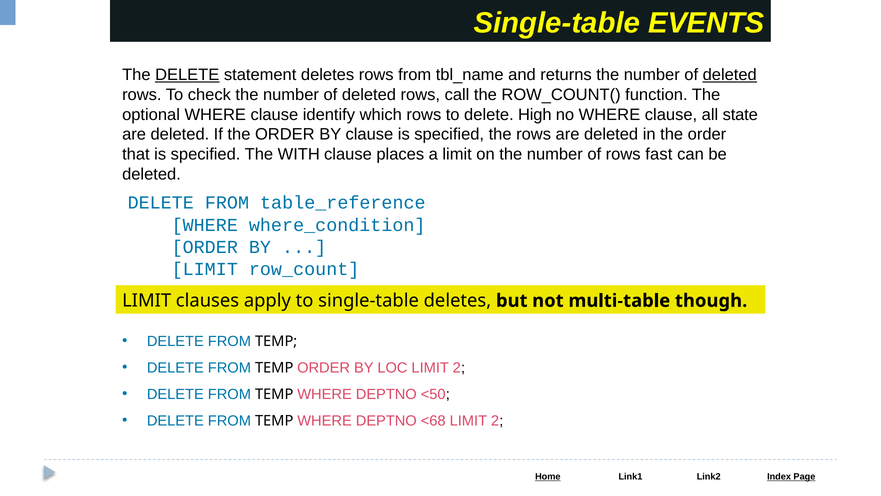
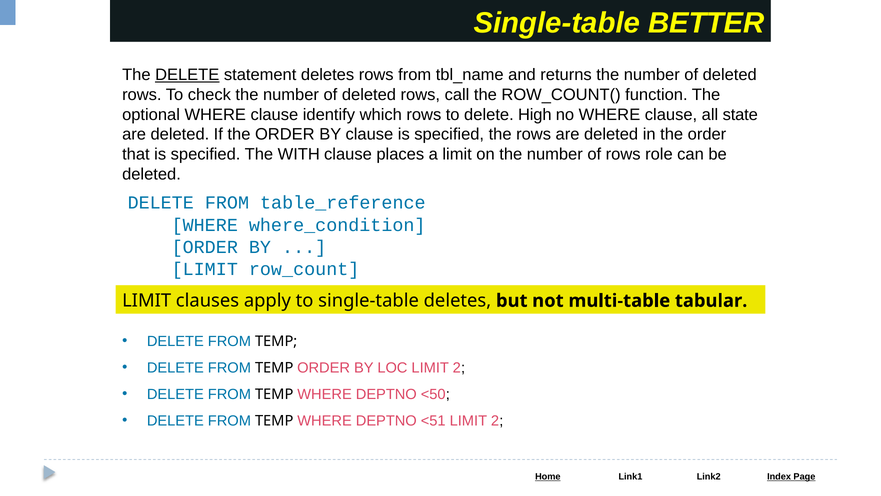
EVENTS: EVENTS -> BETTER
deleted at (730, 75) underline: present -> none
fast: fast -> role
though: though -> tabular
<68: <68 -> <51
